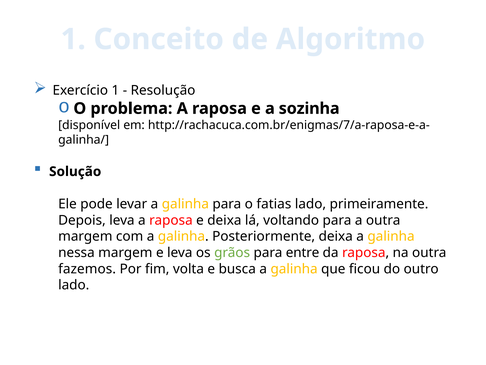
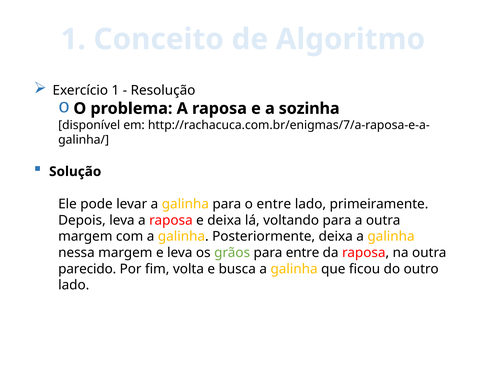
o fatias: fatias -> entre
fazemos: fazemos -> parecido
